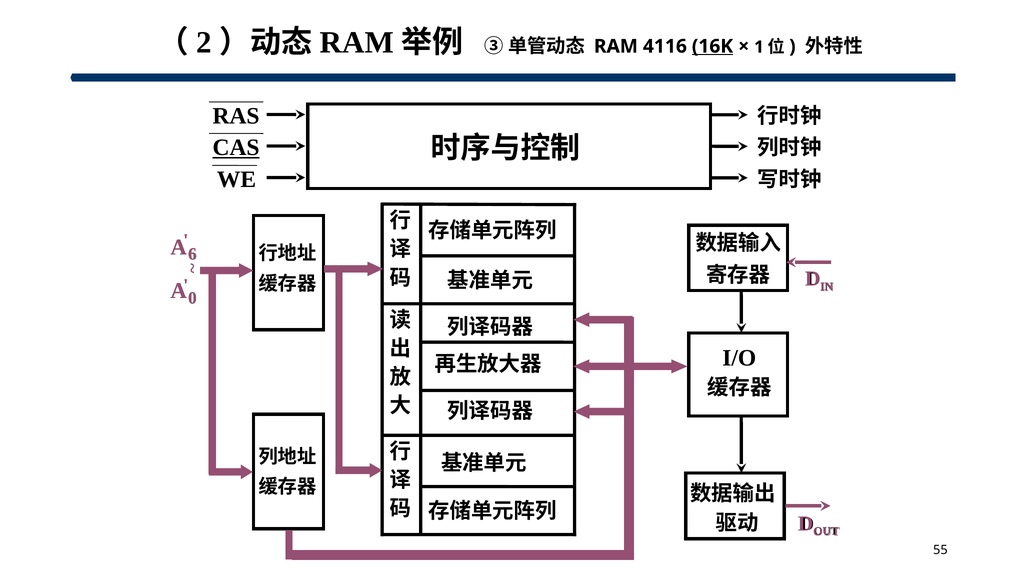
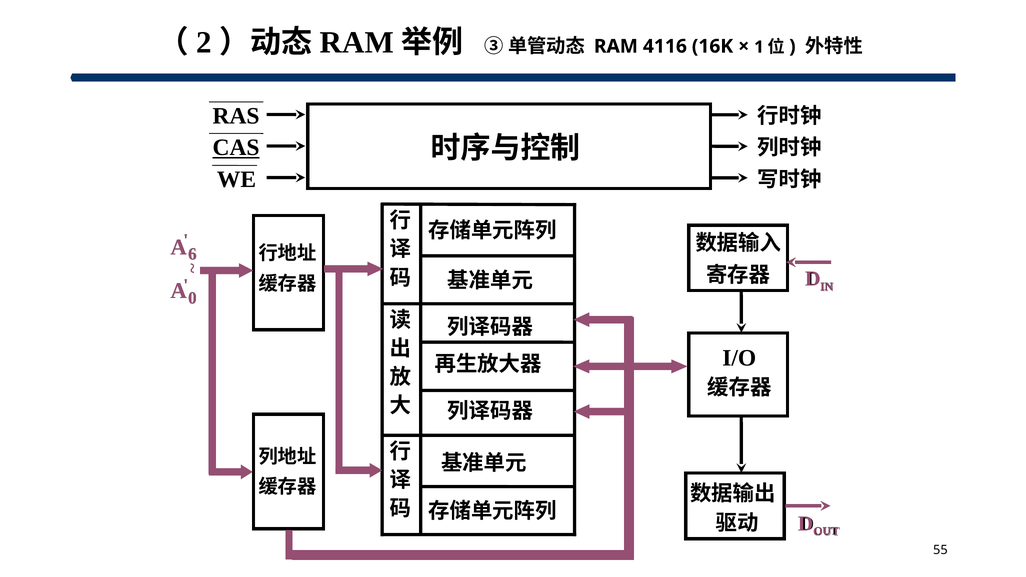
16K underline: present -> none
